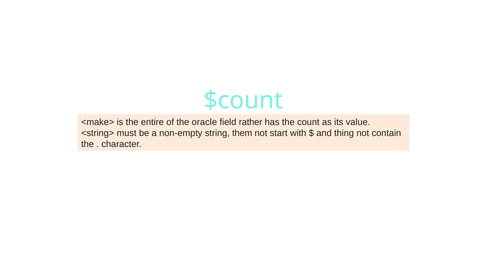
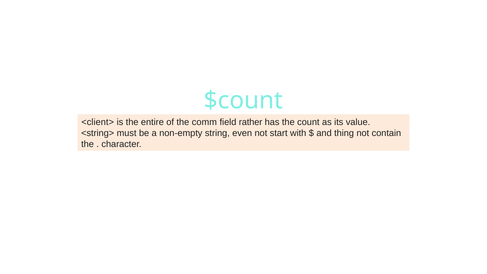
<make>: <make> -> <client>
oracle: oracle -> comm
them: them -> even
